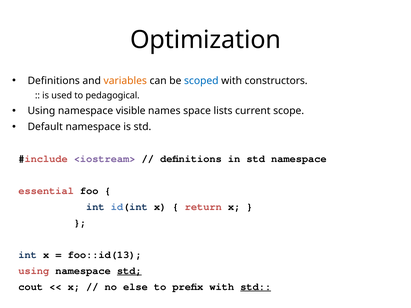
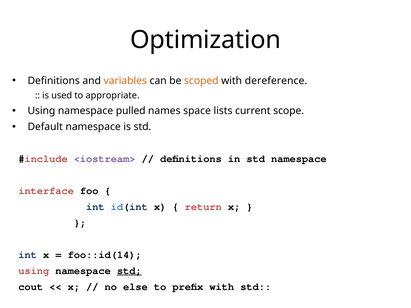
scoped colour: blue -> orange
constructors: constructors -> dereference
pedagogical: pedagogical -> appropriate
visible: visible -> pulled
essential: essential -> interface
foo::id(13: foo::id(13 -> foo::id(14
std at (256, 287) underline: present -> none
